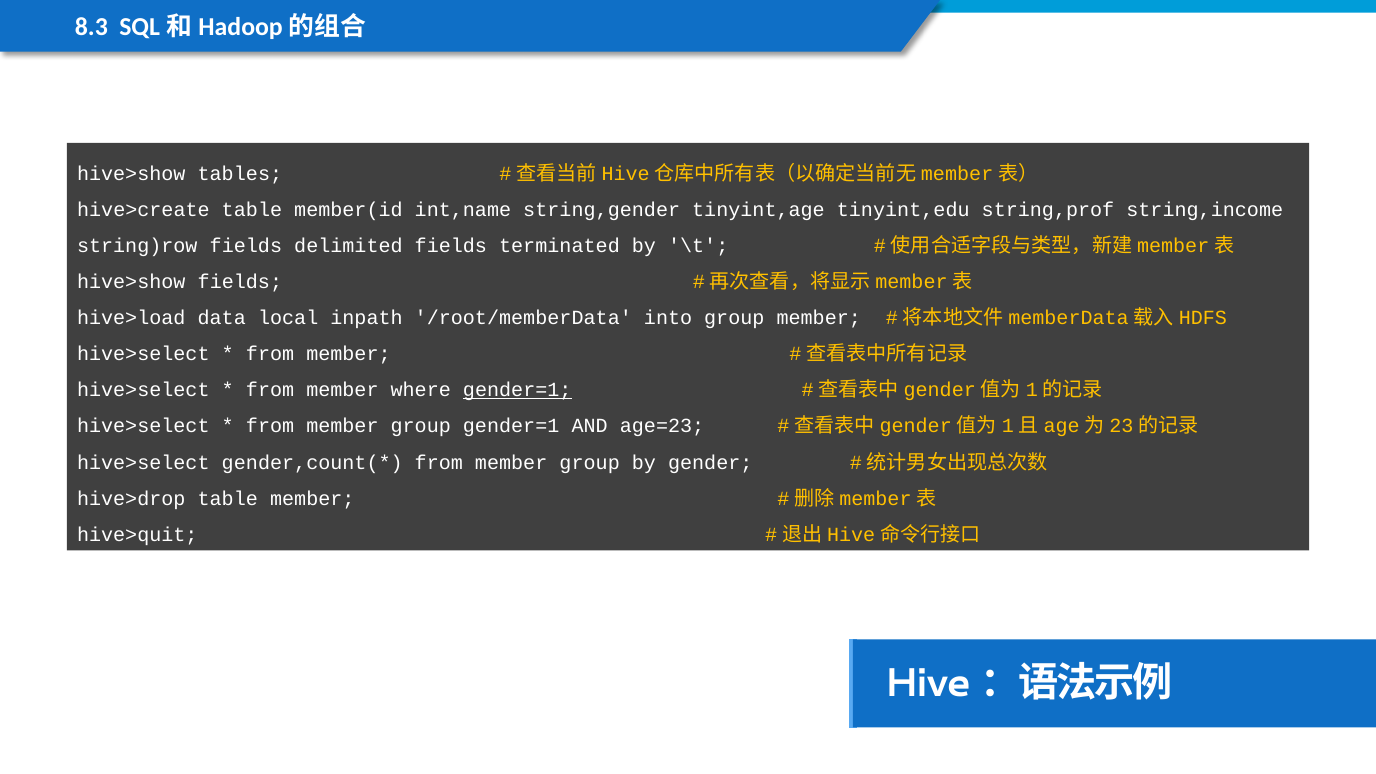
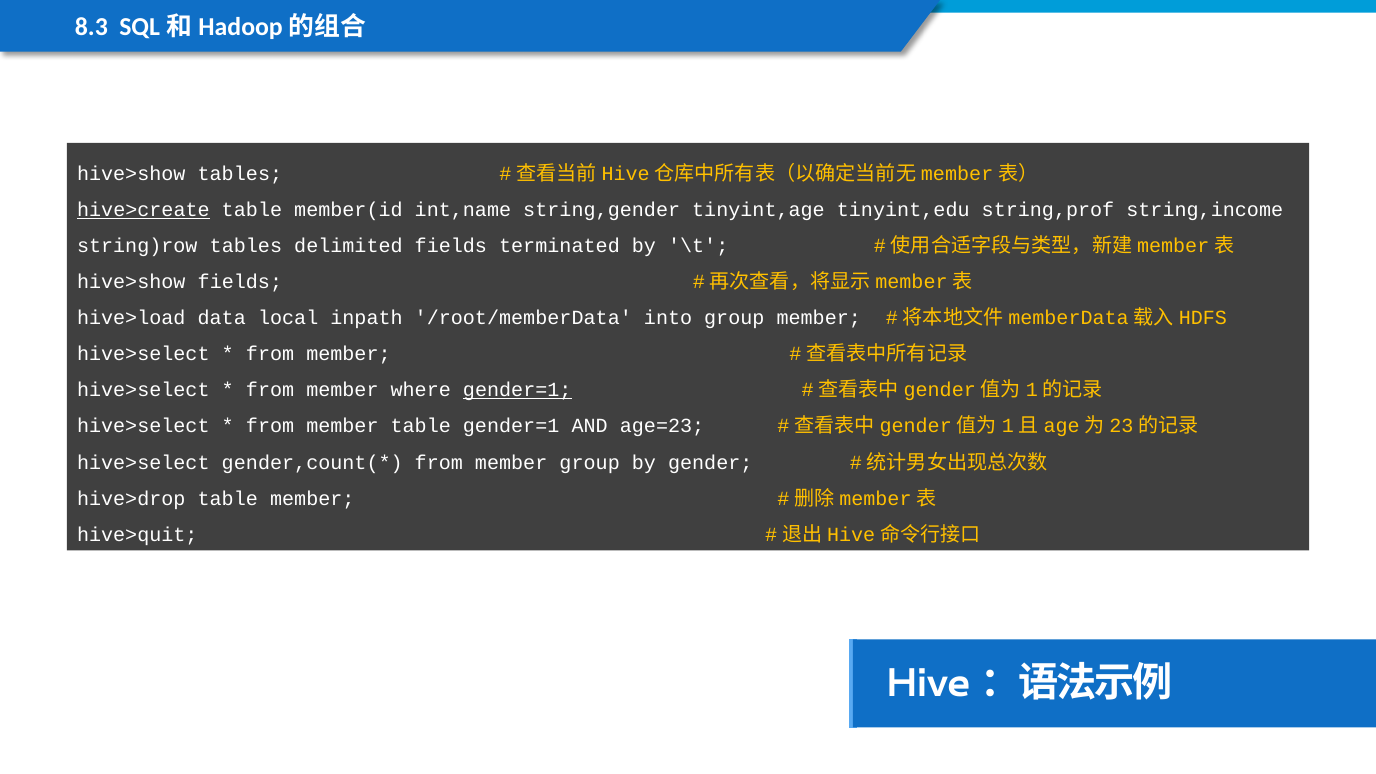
hive>create underline: none -> present
string)row fields: fields -> tables
group at (421, 426): group -> table
